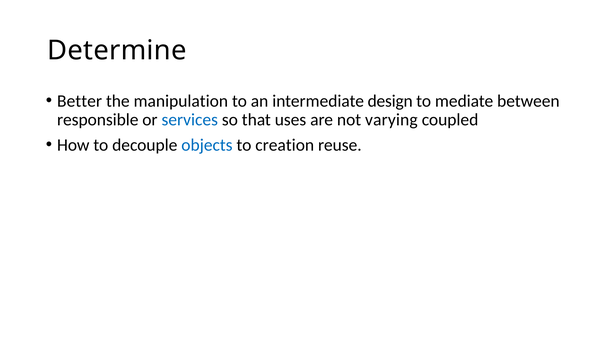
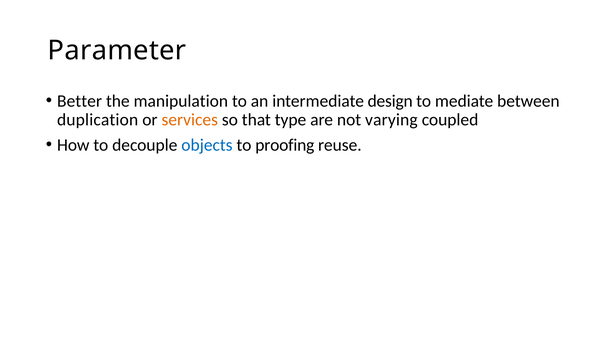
Determine: Determine -> Parameter
responsible: responsible -> duplication
services colour: blue -> orange
uses: uses -> type
creation: creation -> proofing
